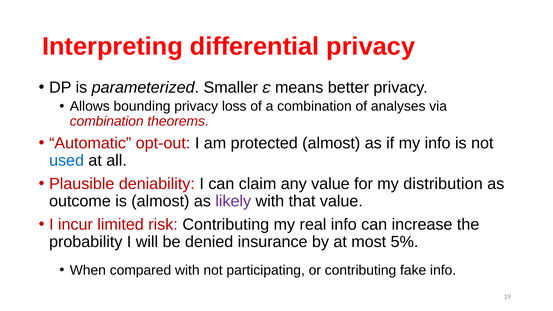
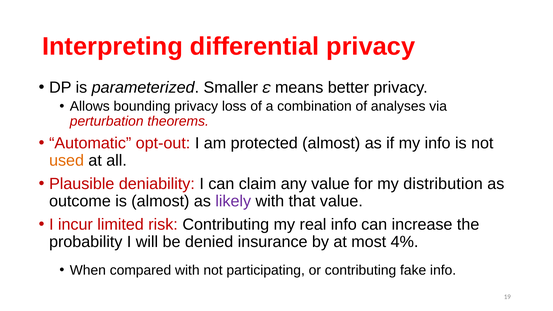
combination at (107, 121): combination -> perturbation
used colour: blue -> orange
5%: 5% -> 4%
